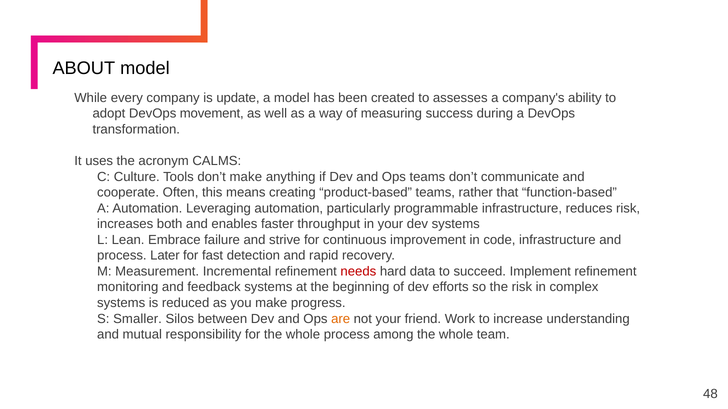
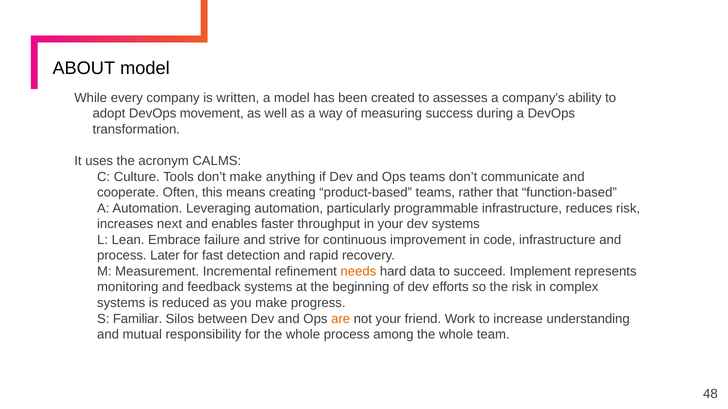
update: update -> written
both: both -> next
needs colour: red -> orange
Implement refinement: refinement -> represents
Smaller: Smaller -> Familiar
